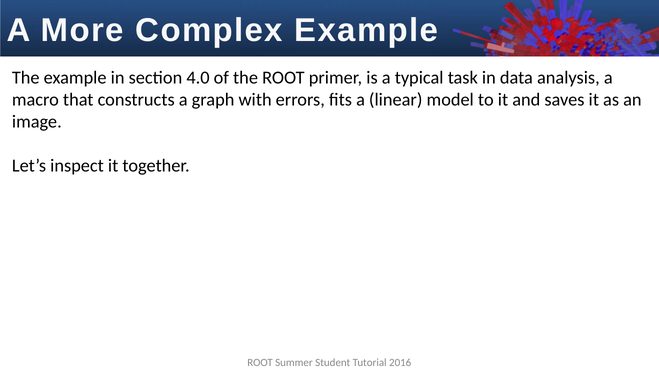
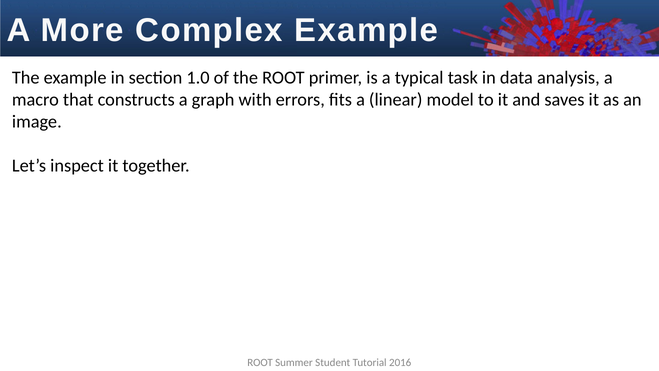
4.0: 4.0 -> 1.0
